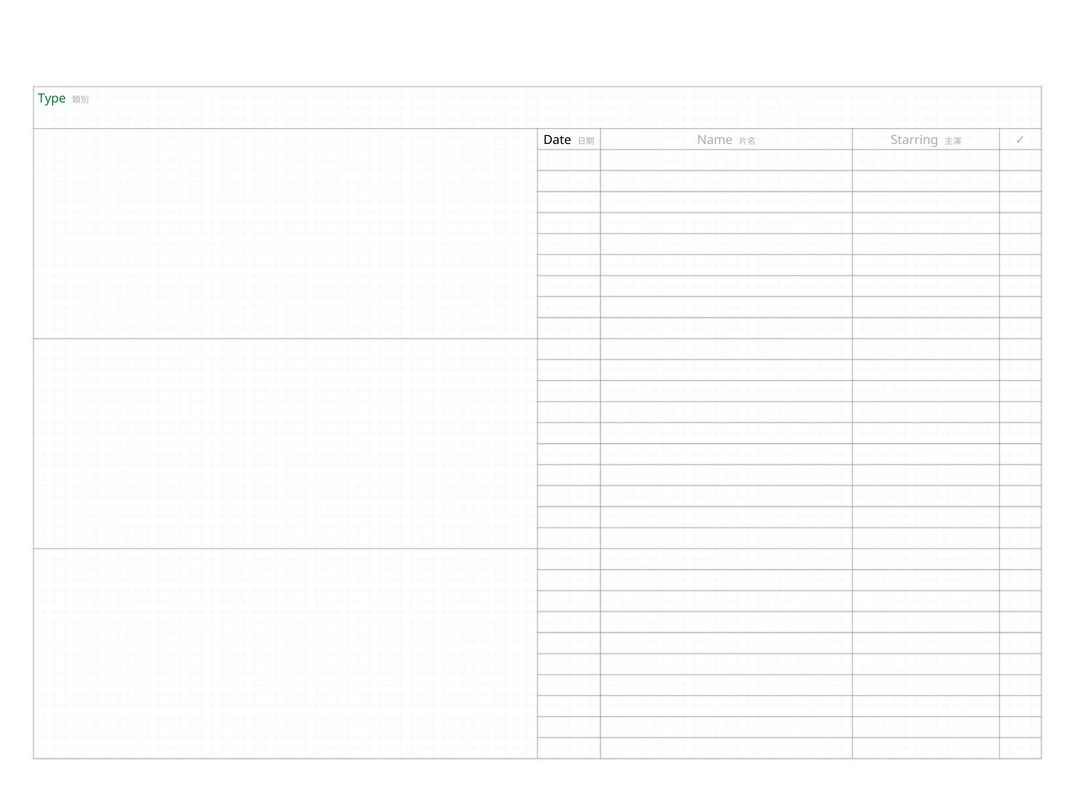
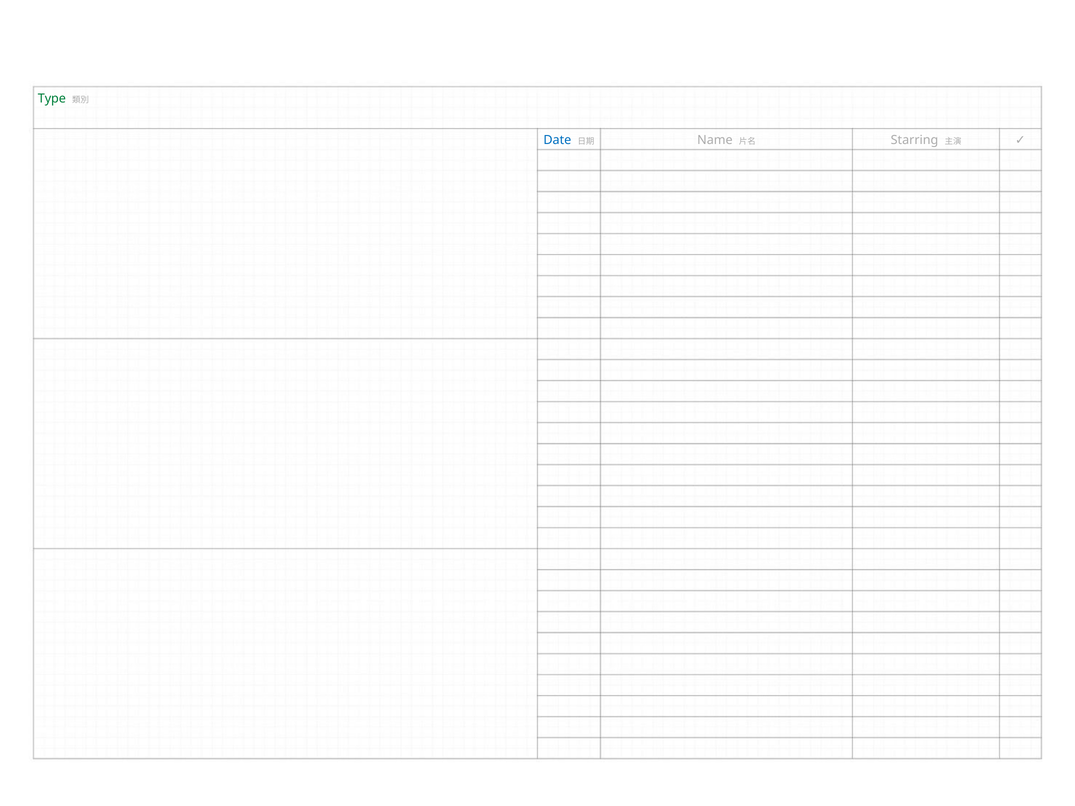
Date colour: black -> blue
